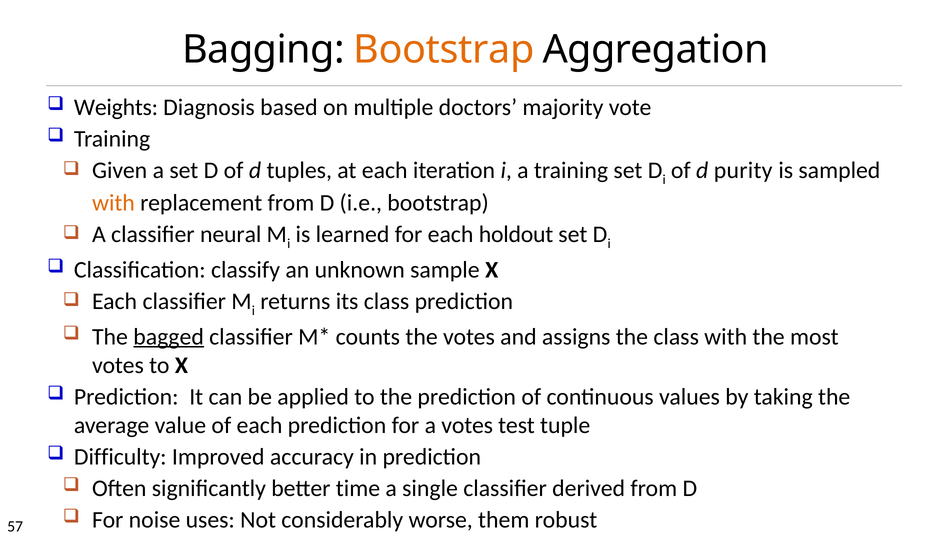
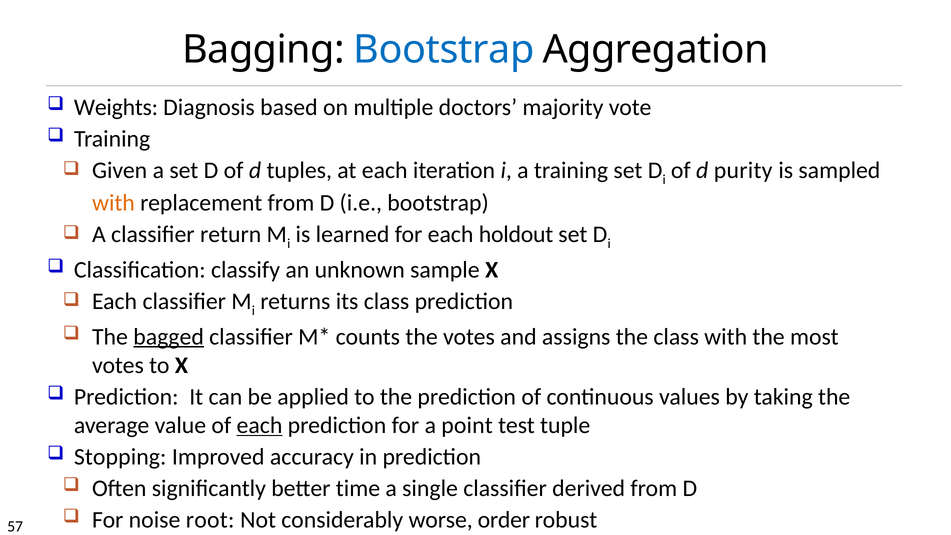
Bootstrap at (444, 50) colour: orange -> blue
neural: neural -> return
each at (259, 425) underline: none -> present
a votes: votes -> point
Difficulty: Difficulty -> Stopping
uses: uses -> root
them: them -> order
